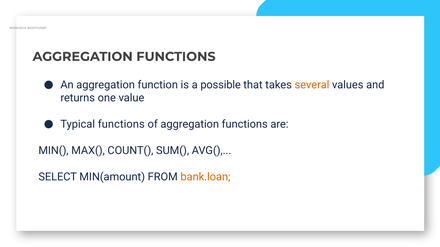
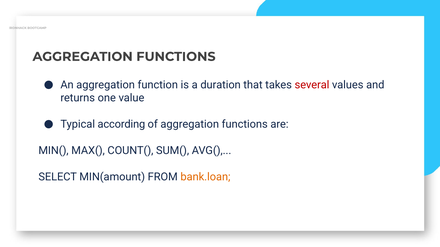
possible: possible -> duration
several colour: orange -> red
Typical functions: functions -> according
